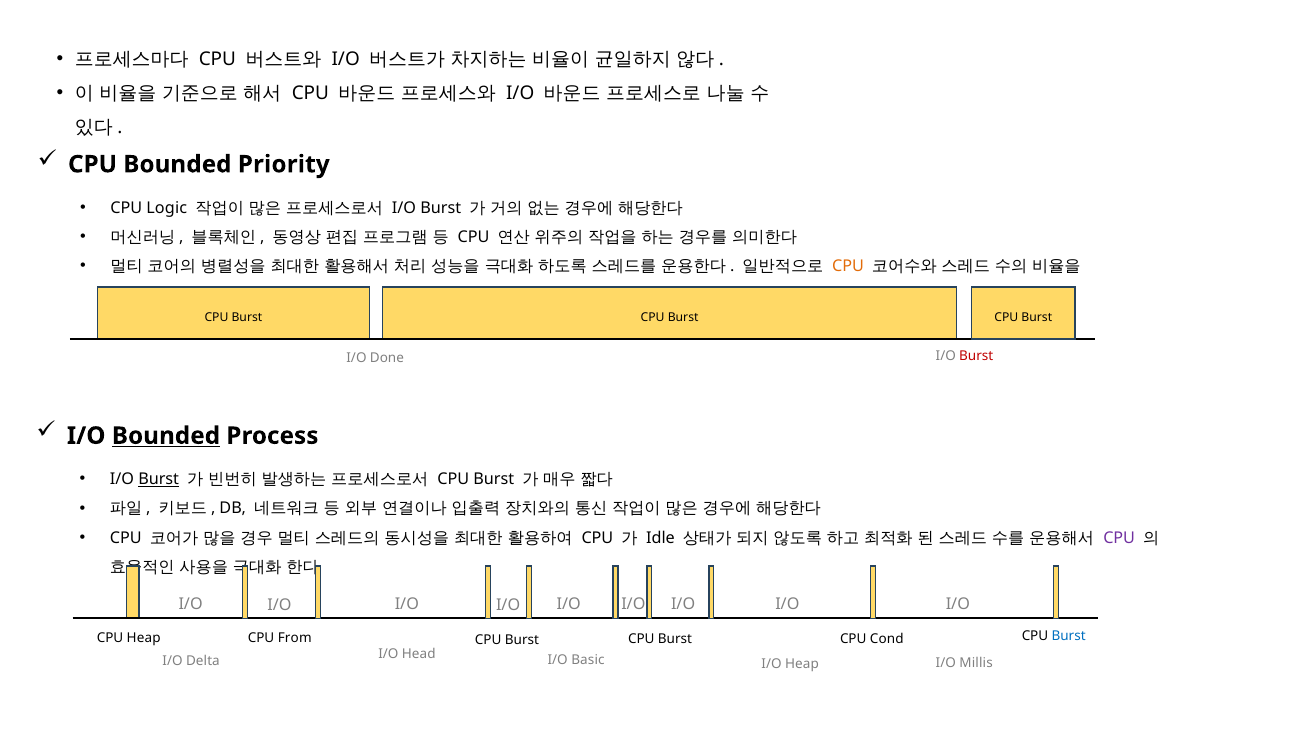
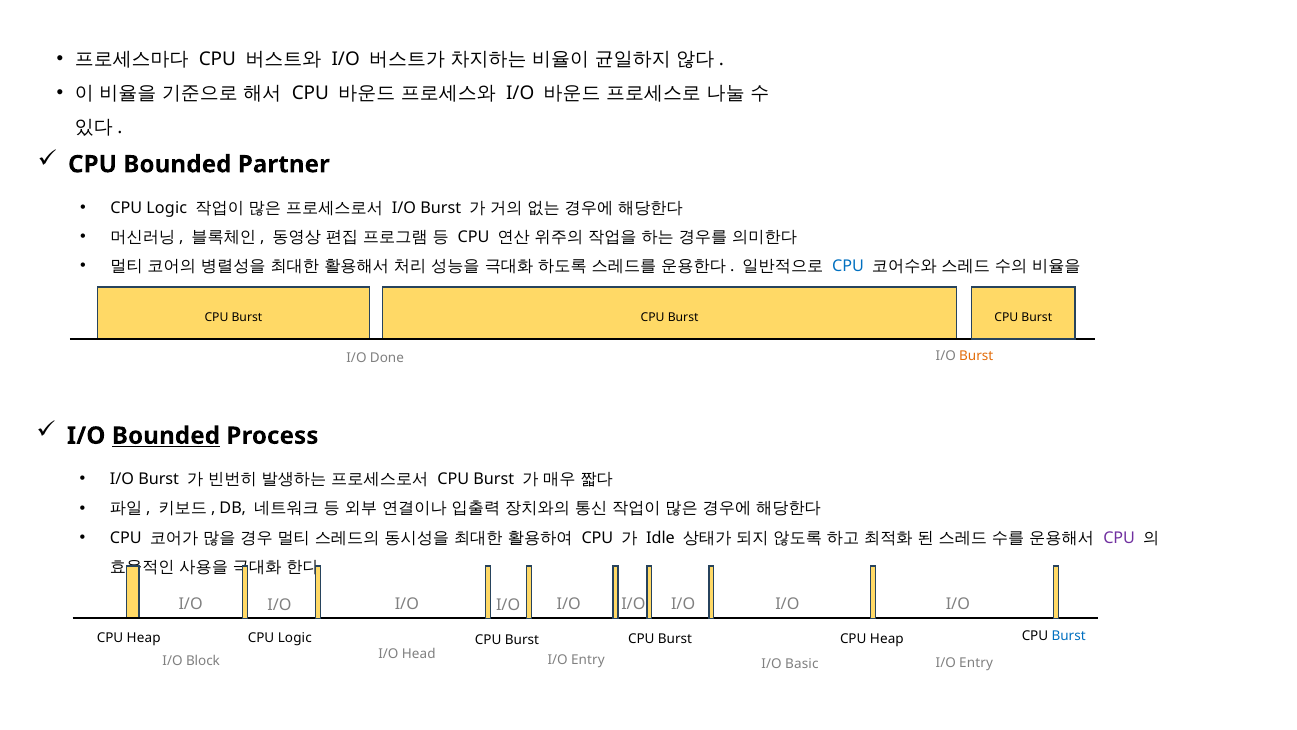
Priority: Priority -> Partner
CPU at (848, 266) colour: orange -> blue
Burst at (976, 356) colour: red -> orange
Burst at (159, 479) underline: present -> none
From at (295, 637): From -> Logic
Burst CPU Cond: Cond -> Heap
Basic at (588, 660): Basic -> Entry
I/O Heap: Heap -> Basic
Millis at (976, 662): Millis -> Entry
Delta: Delta -> Block
